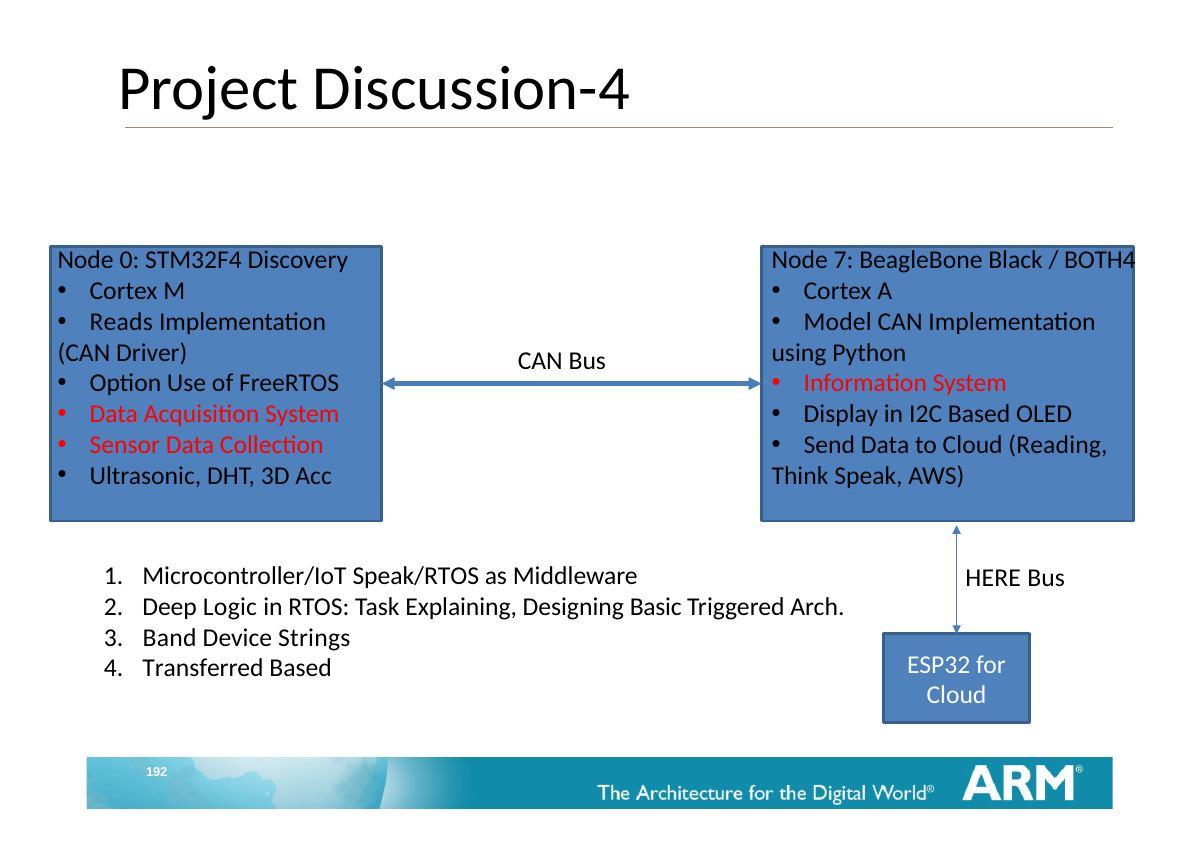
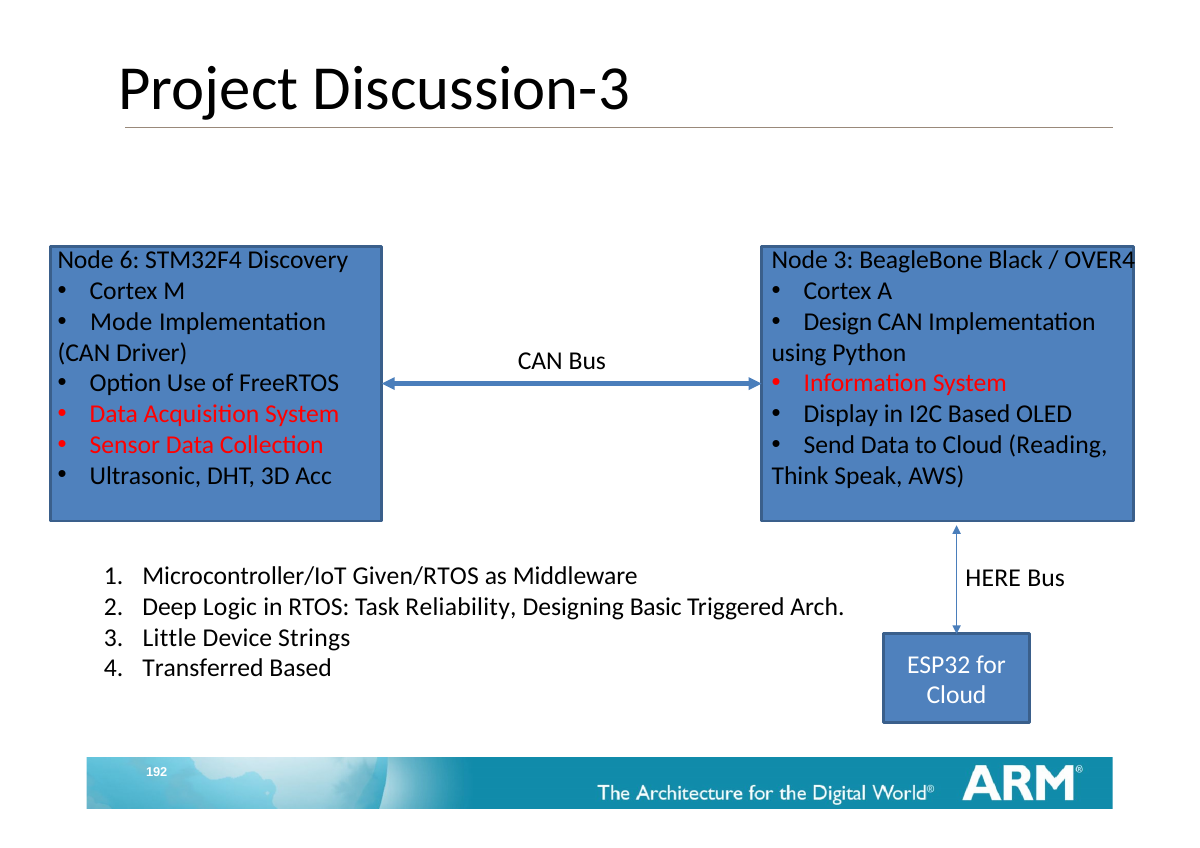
Discussion-4: Discussion-4 -> Discussion-3
0: 0 -> 6
Node 7: 7 -> 3
BOTH4: BOTH4 -> OVER4
Reads: Reads -> Mode
Model: Model -> Design
Speak/RTOS: Speak/RTOS -> Given/RTOS
Explaining: Explaining -> Reliability
Band: Band -> Little
